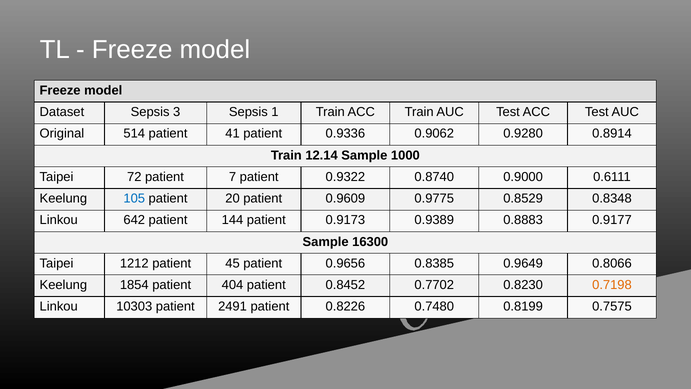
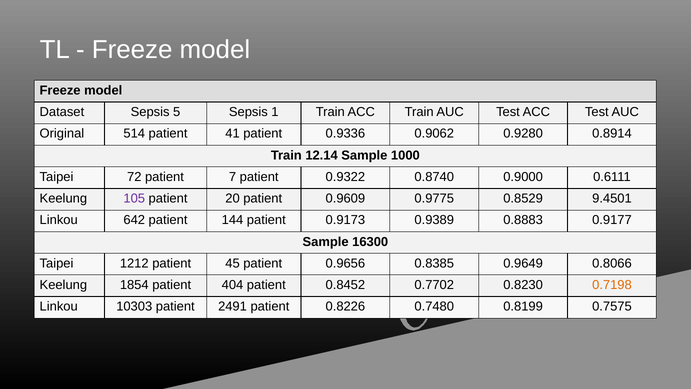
3: 3 -> 5
105 colour: blue -> purple
0.8348: 0.8348 -> 9.4501
